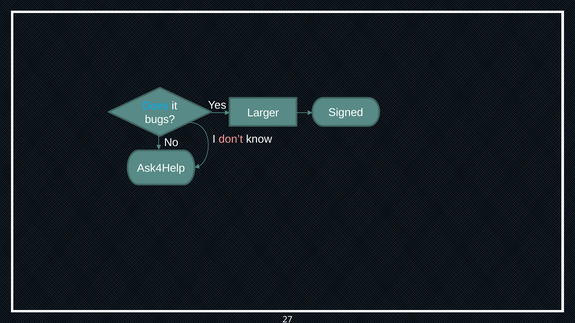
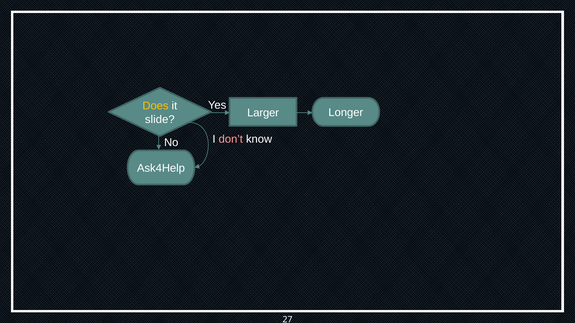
Does colour: light blue -> yellow
Signed: Signed -> Longer
bugs: bugs -> slide
